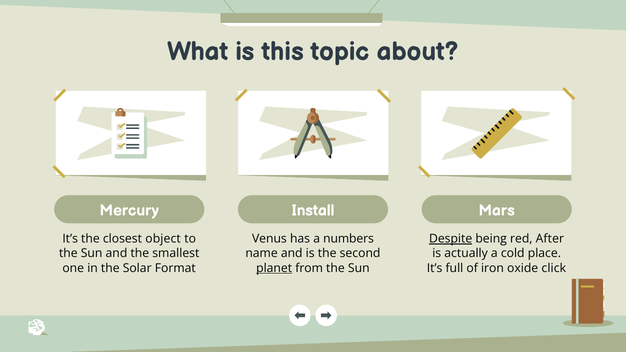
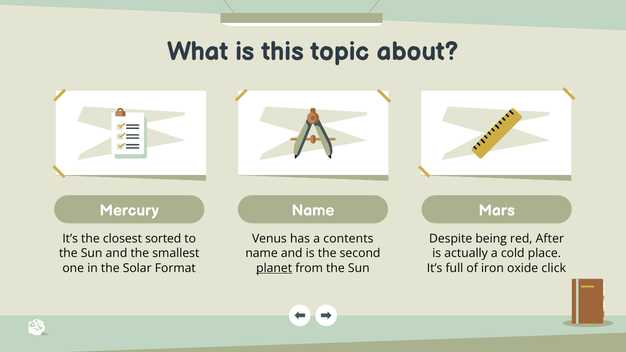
Mercury Install: Install -> Name
object: object -> sorted
numbers: numbers -> contents
Despite underline: present -> none
